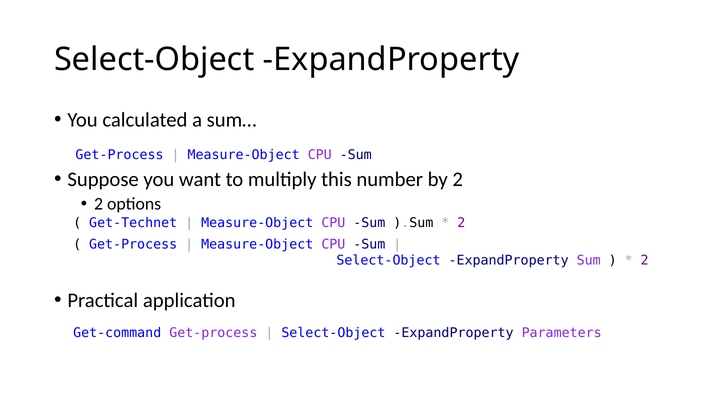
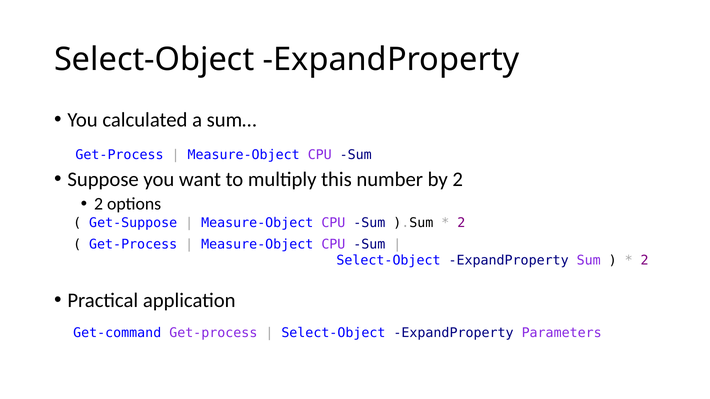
Get-Technet: Get-Technet -> Get-Suppose
